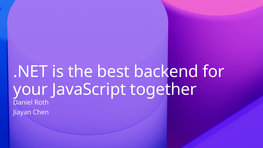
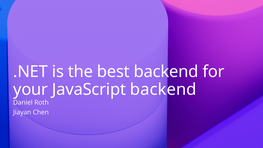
JavaScript together: together -> backend
